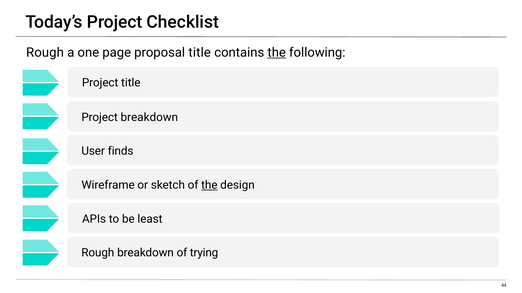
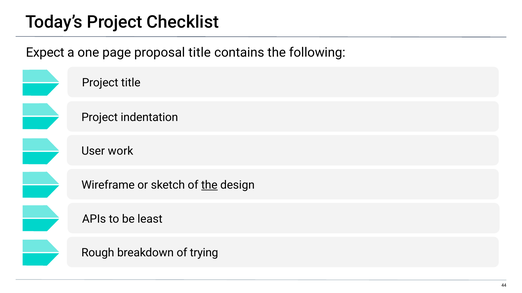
Rough at (45, 53): Rough -> Expect
the at (277, 53) underline: present -> none
Project breakdown: breakdown -> indentation
finds: finds -> work
